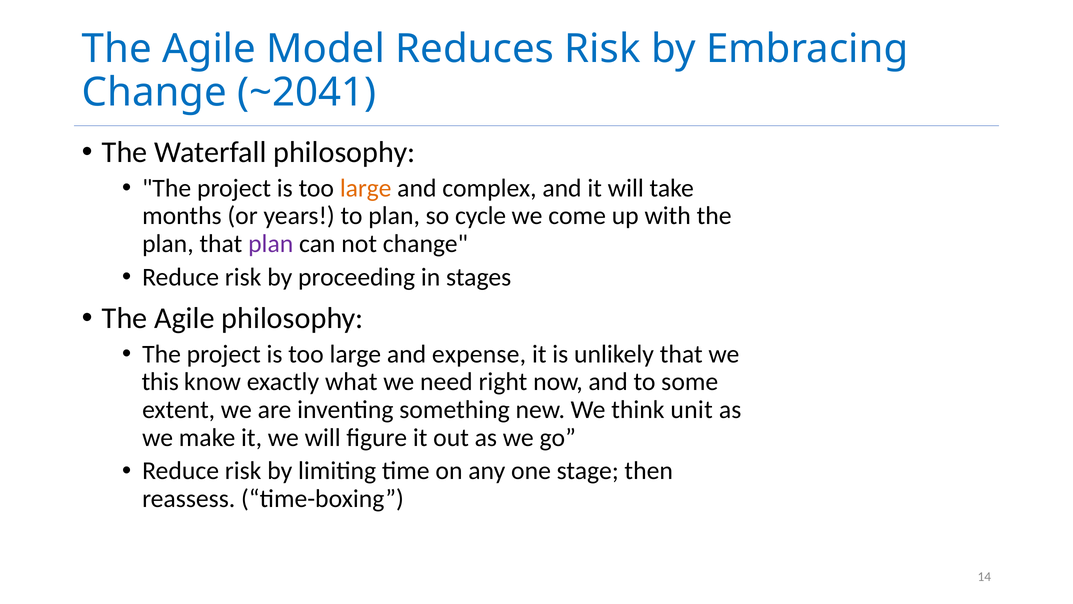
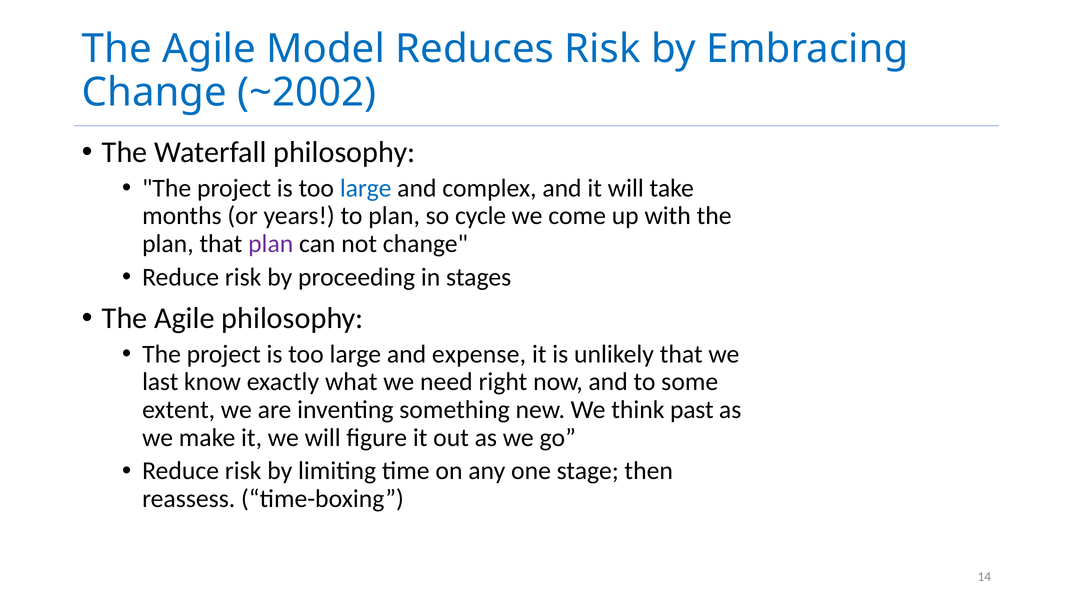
~2041: ~2041 -> ~2002
large at (366, 188) colour: orange -> blue
this: this -> last
unit: unit -> past
